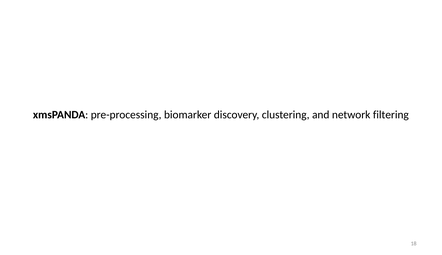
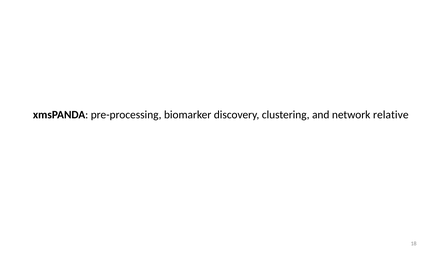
filtering: filtering -> relative
